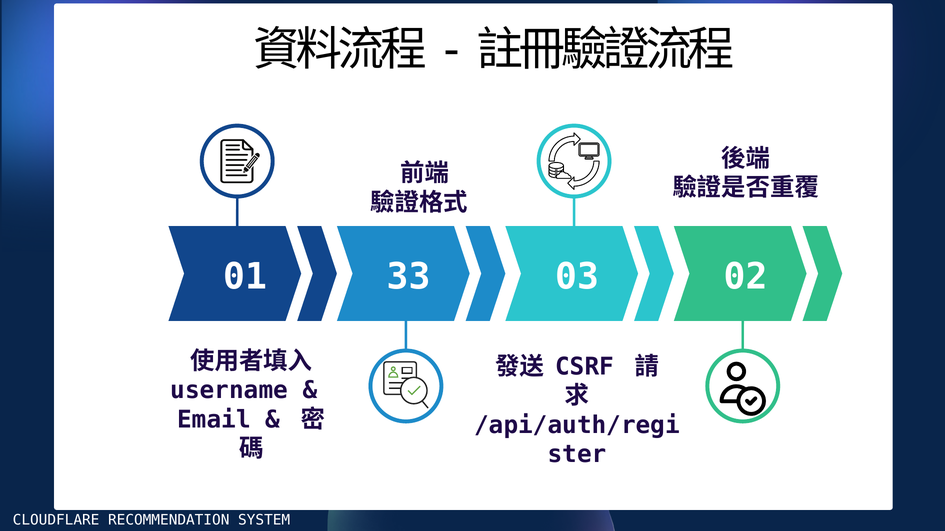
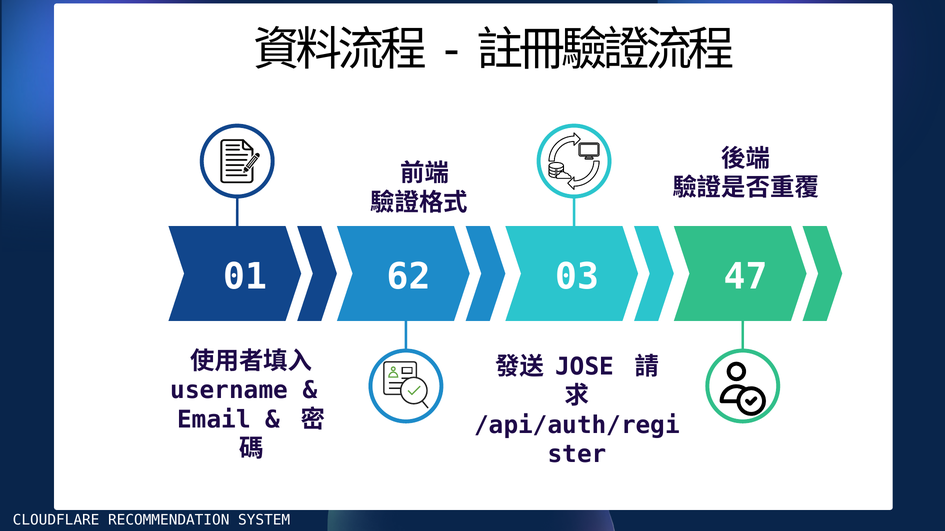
33: 33 -> 62
02: 02 -> 47
CSRF: CSRF -> JOSE
